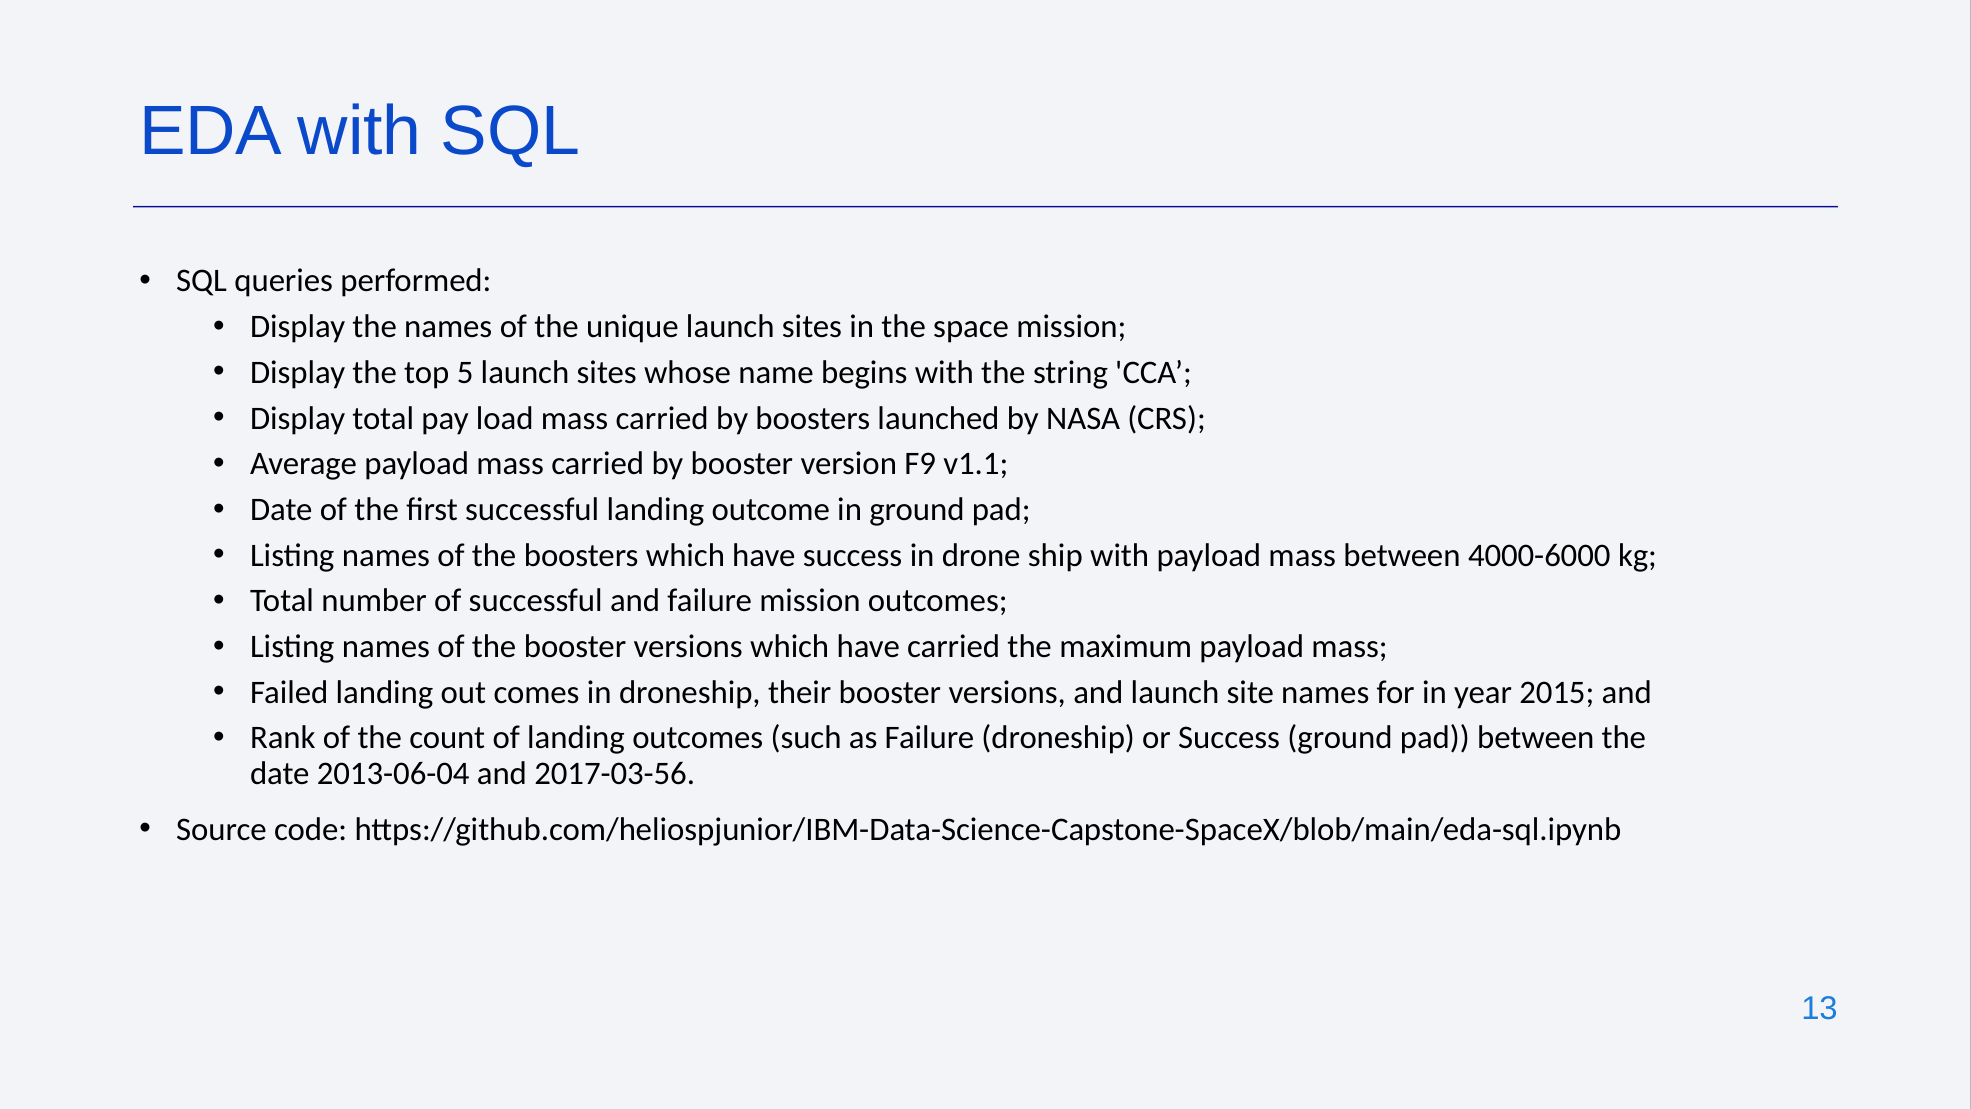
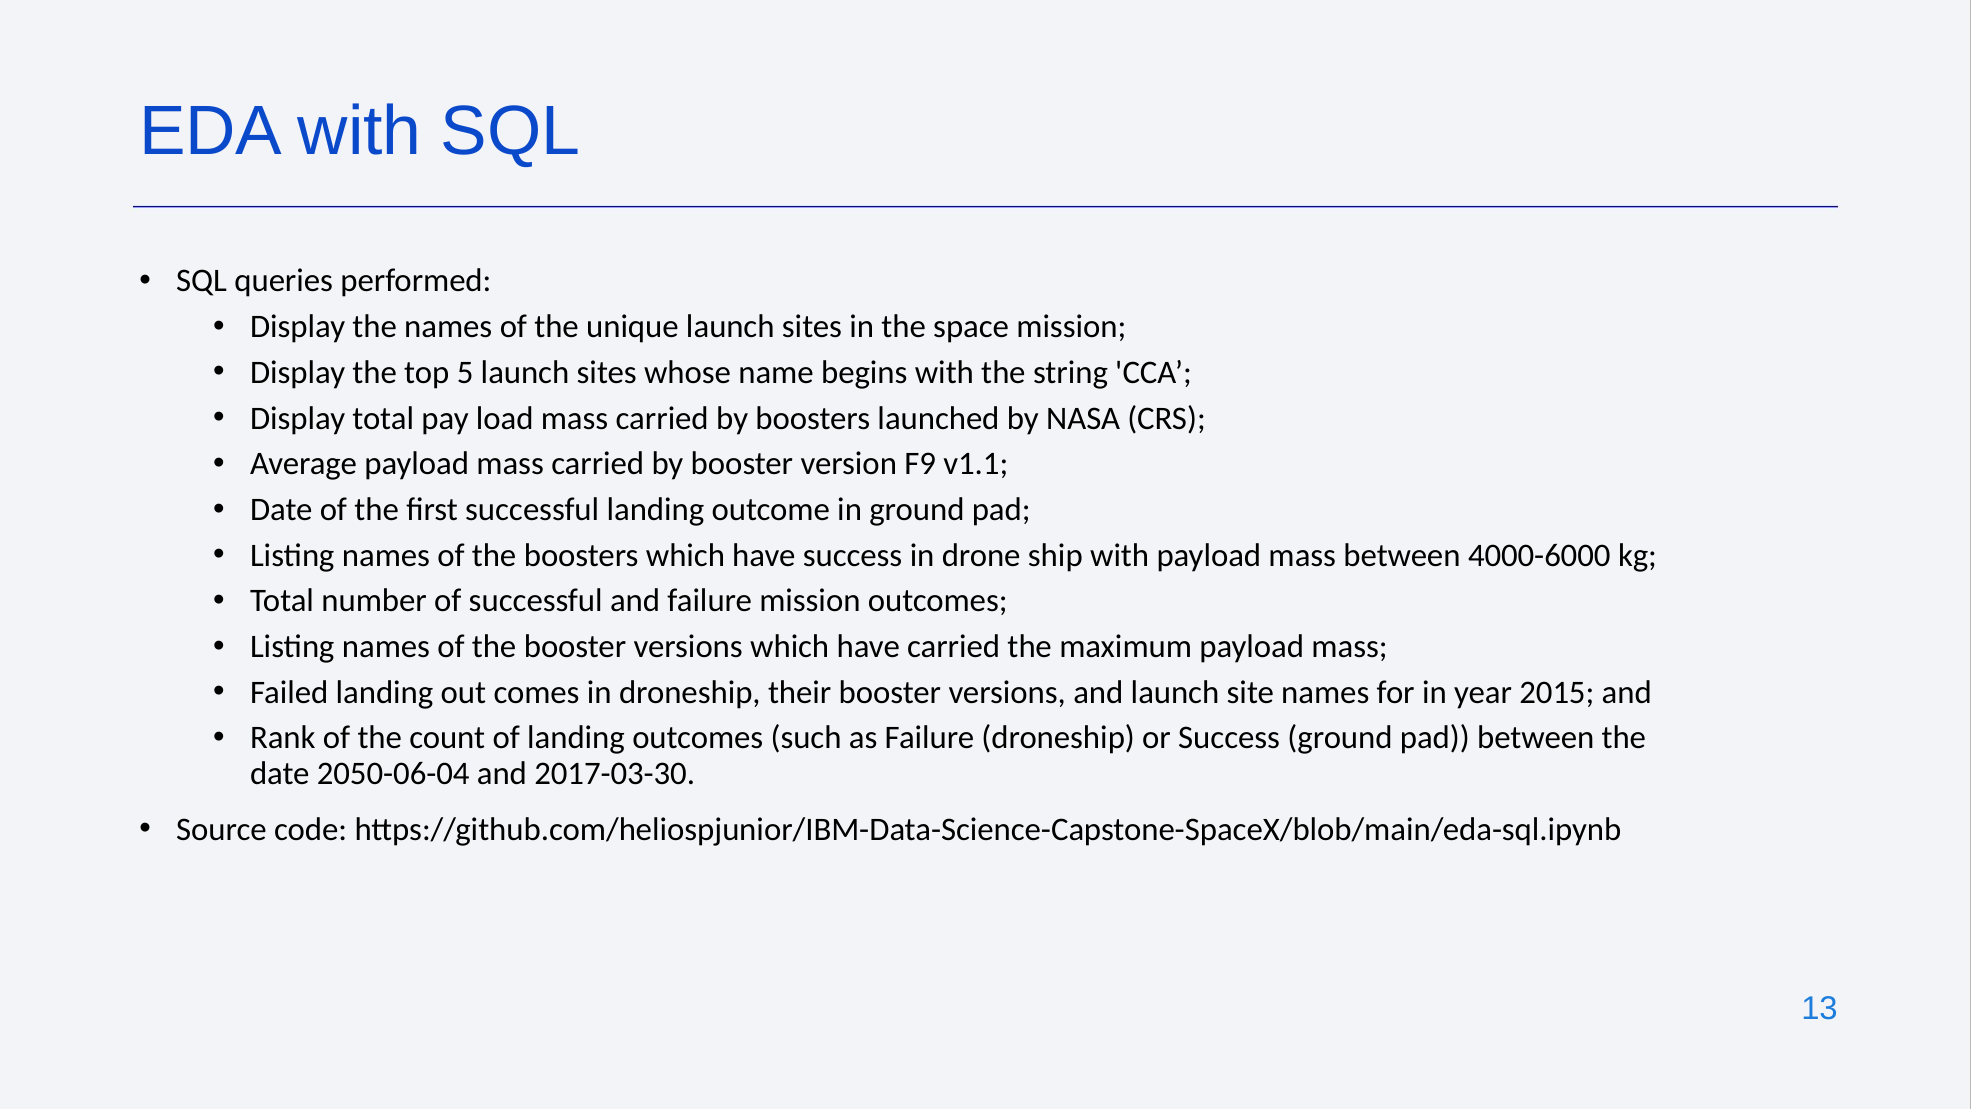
2013-06-04: 2013-06-04 -> 2050-06-04
2017-03-56: 2017-03-56 -> 2017-03-30
